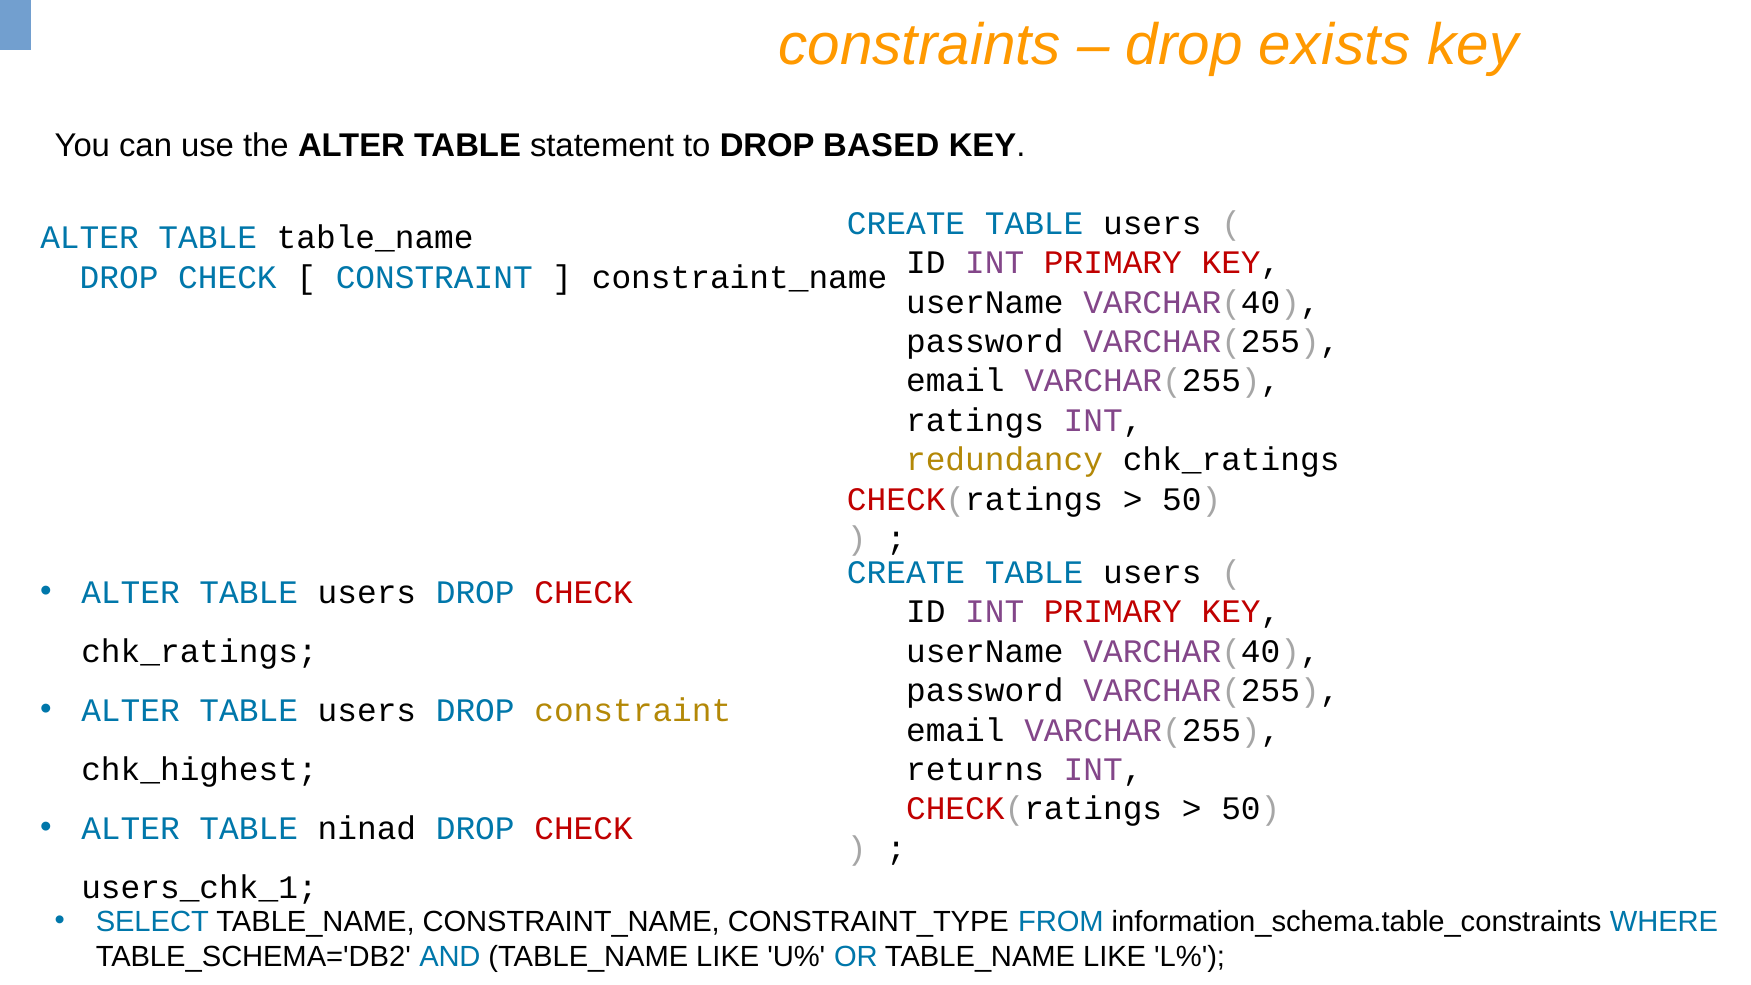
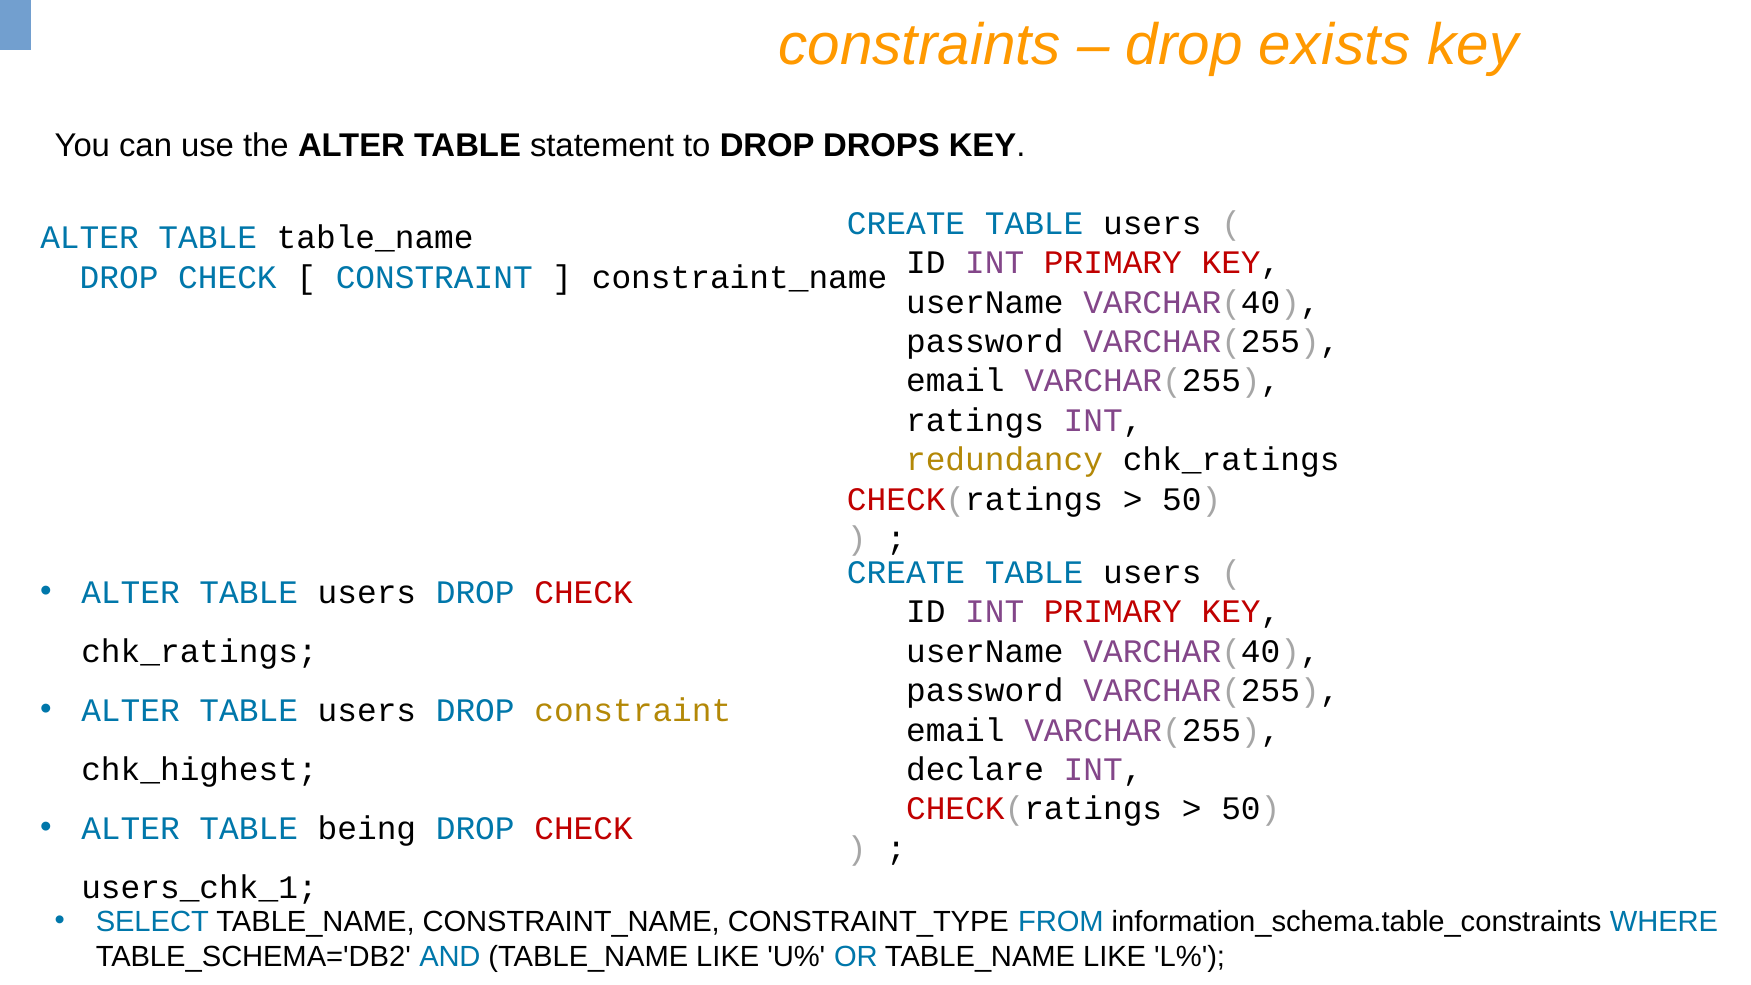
BASED: BASED -> DROPS
returns: returns -> declare
ninad: ninad -> being
